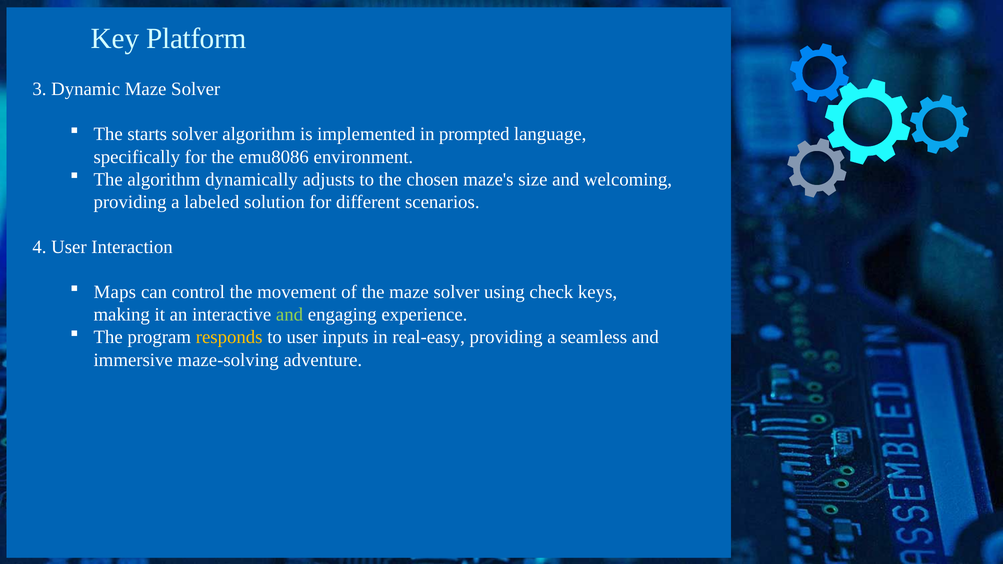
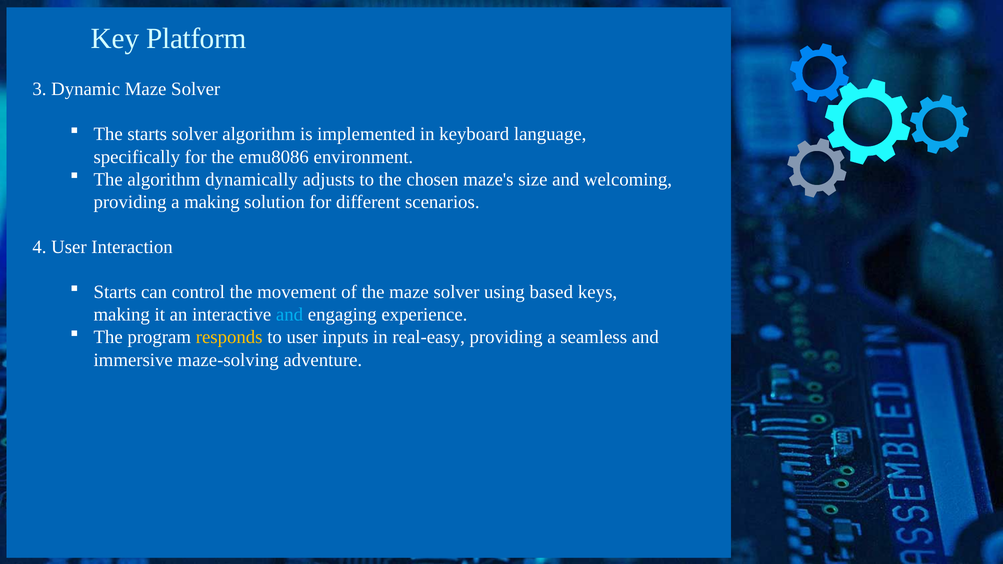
prompted: prompted -> keyboard
a labeled: labeled -> making
Maps at (115, 292): Maps -> Starts
check: check -> based
and at (290, 315) colour: light green -> light blue
